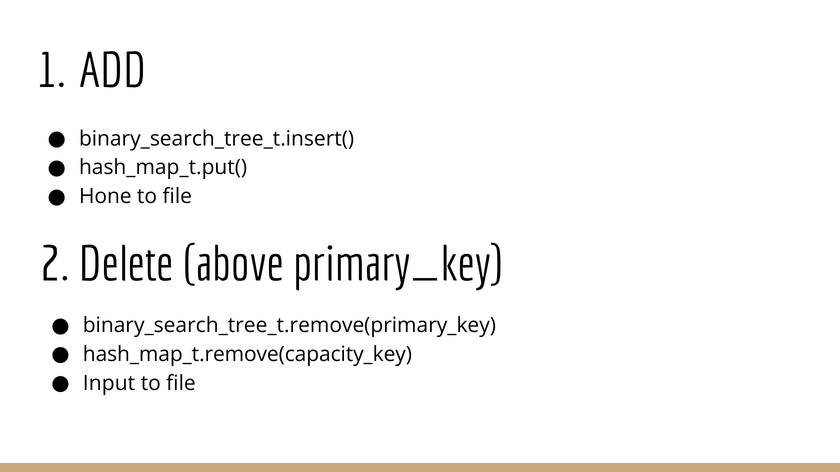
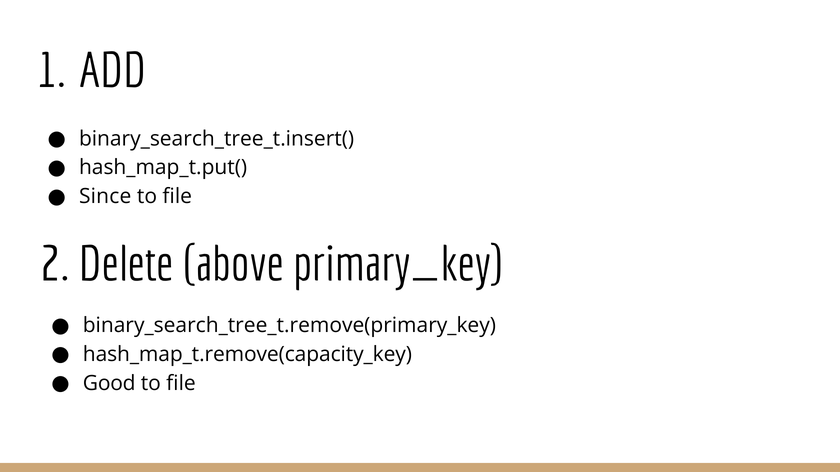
Hone: Hone -> Since
Input: Input -> Good
